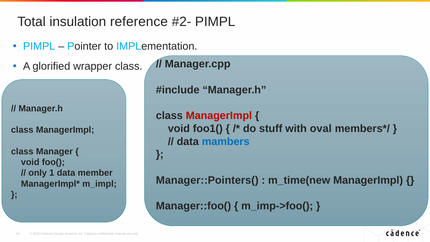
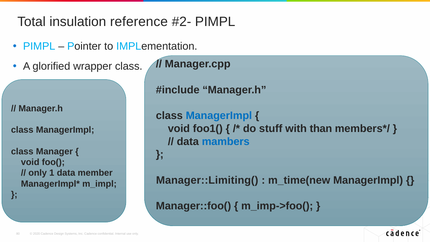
ManagerImpl at (219, 116) colour: red -> blue
oval: oval -> than
Manager::Pointers(: Manager::Pointers( -> Manager::Limiting(
